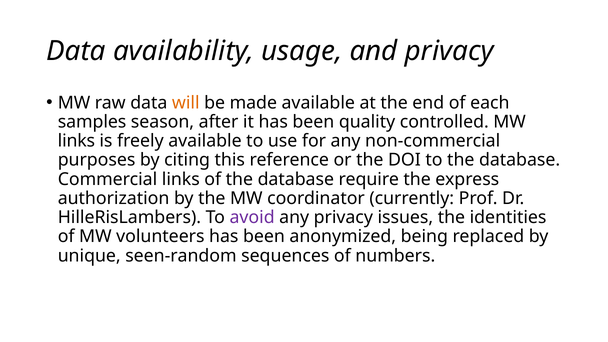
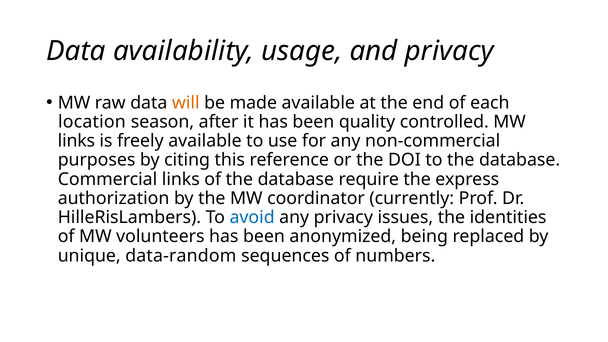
samples: samples -> location
avoid colour: purple -> blue
seen-random: seen-random -> data-random
